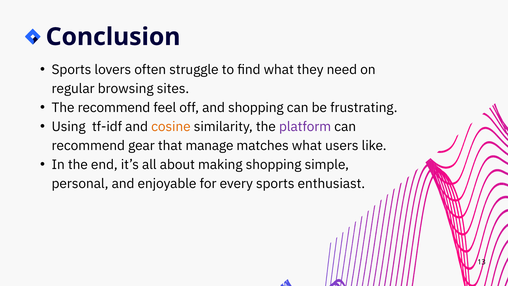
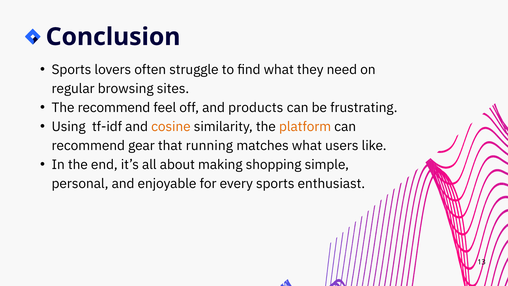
and shopping: shopping -> products
platform colour: purple -> orange
manage: manage -> running
